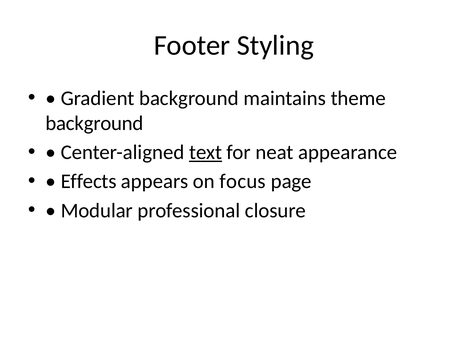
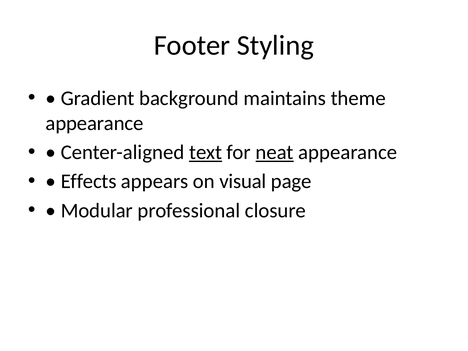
background at (95, 123): background -> appearance
neat underline: none -> present
focus: focus -> visual
